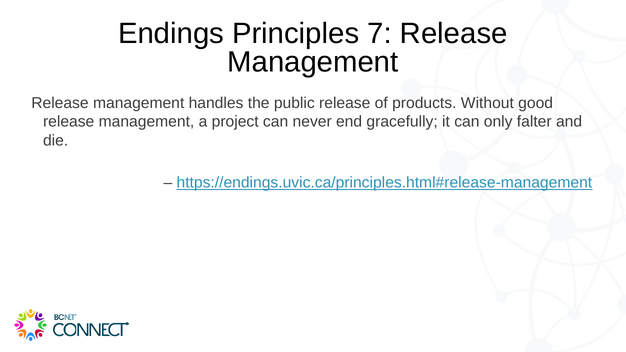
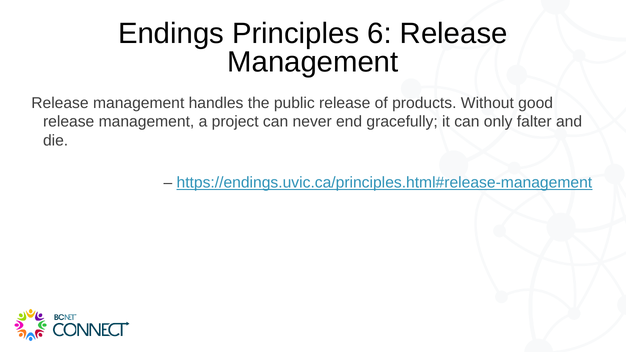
7: 7 -> 6
